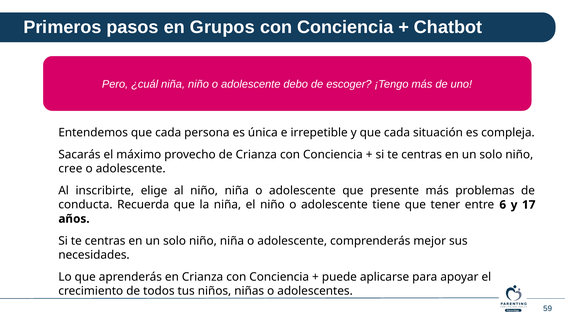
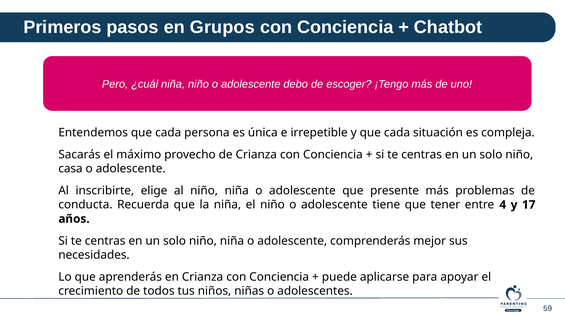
cree: cree -> casa
6: 6 -> 4
